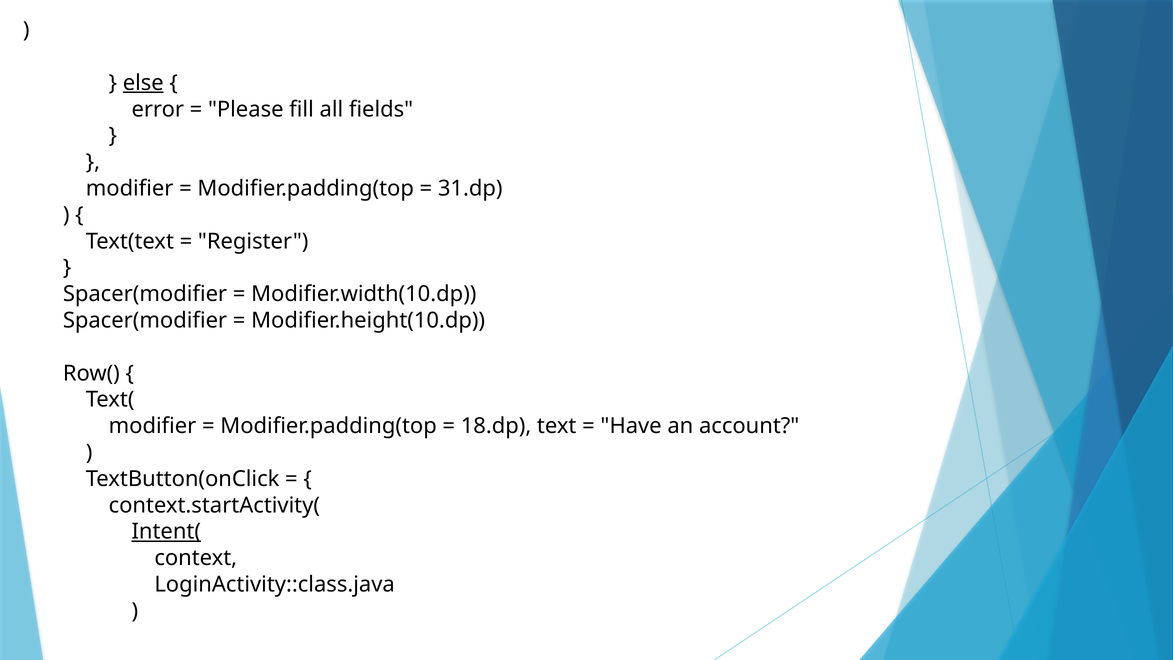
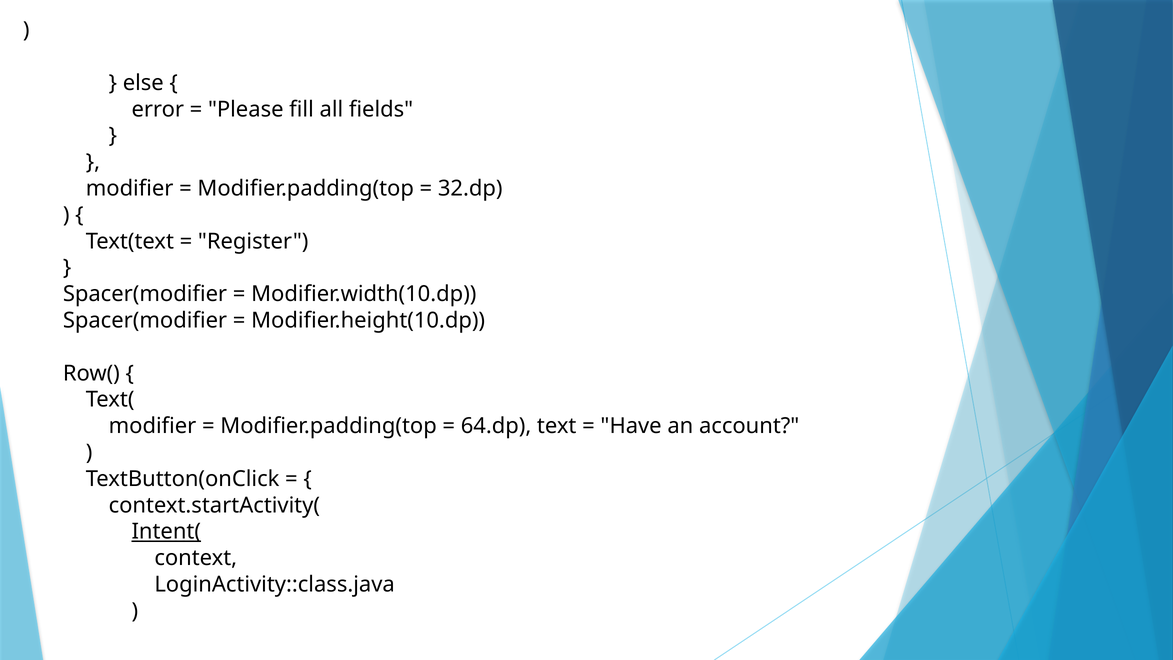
else underline: present -> none
31.dp: 31.dp -> 32.dp
18.dp: 18.dp -> 64.dp
